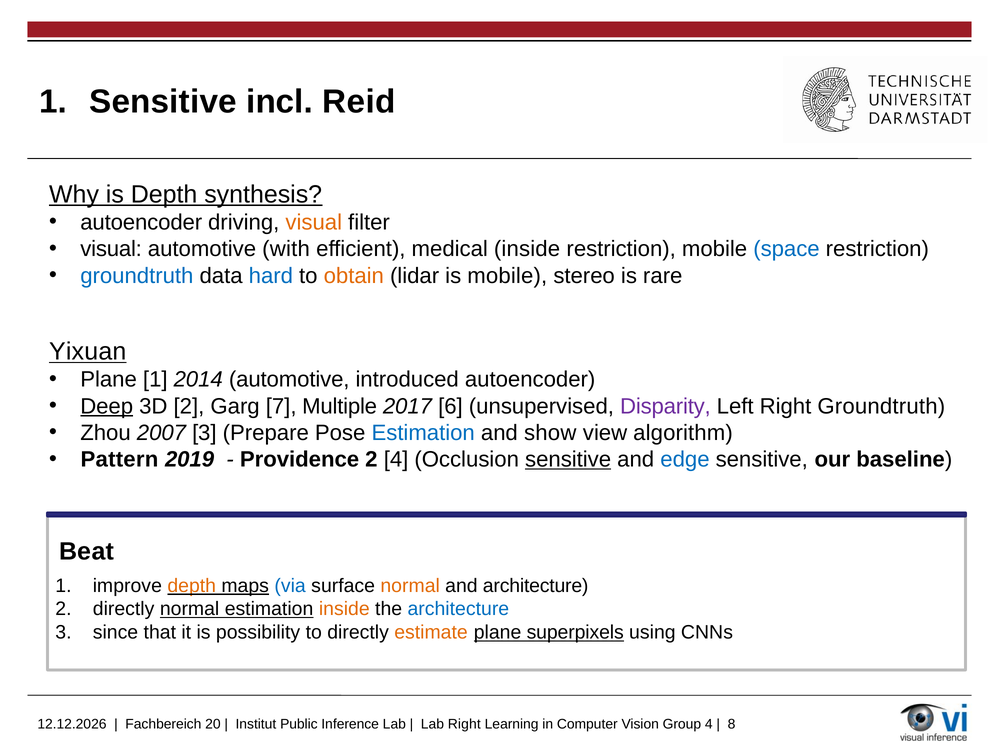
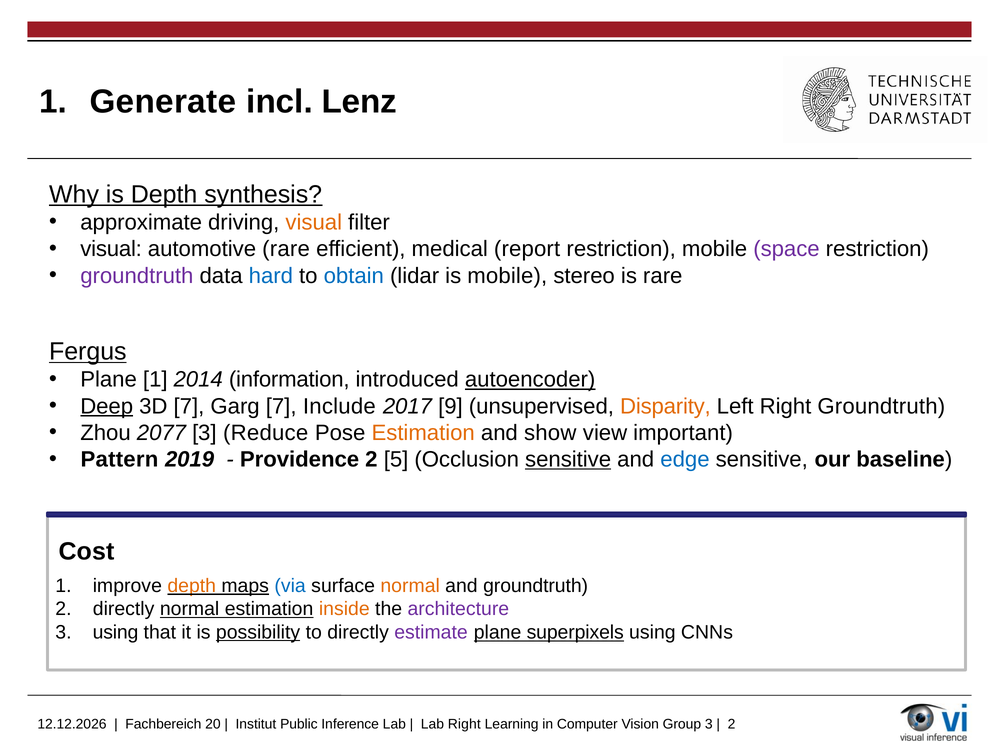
1 Sensitive: Sensitive -> Generate
Reid: Reid -> Lenz
autoencoder at (141, 222): autoencoder -> approximate
automotive with: with -> rare
medical inside: inside -> report
space colour: blue -> purple
groundtruth at (137, 275) colour: blue -> purple
obtain colour: orange -> blue
Yixuan: Yixuan -> Fergus
2014 automotive: automotive -> information
autoencoder at (530, 379) underline: none -> present
3D 2: 2 -> 7
Multiple: Multiple -> Include
6: 6 -> 9
Disparity colour: purple -> orange
2007: 2007 -> 2077
Prepare: Prepare -> Reduce
Estimation at (423, 432) colour: blue -> orange
algorithm: algorithm -> important
2 4: 4 -> 5
Beat: Beat -> Cost
and architecture: architecture -> groundtruth
architecture at (458, 608) colour: blue -> purple
3 since: since -> using
possibility underline: none -> present
estimate colour: orange -> purple
4 at (709, 723): 4 -> 3
8 at (732, 723): 8 -> 2
